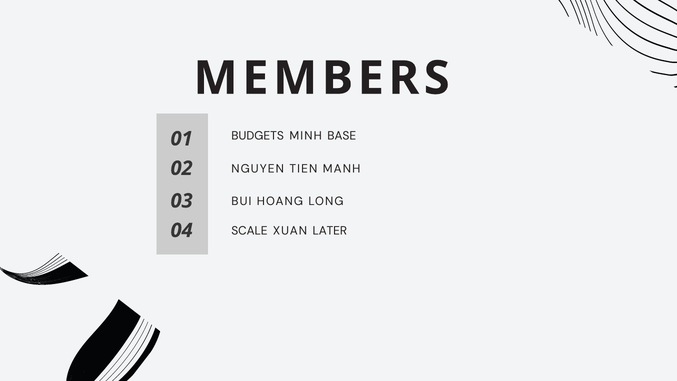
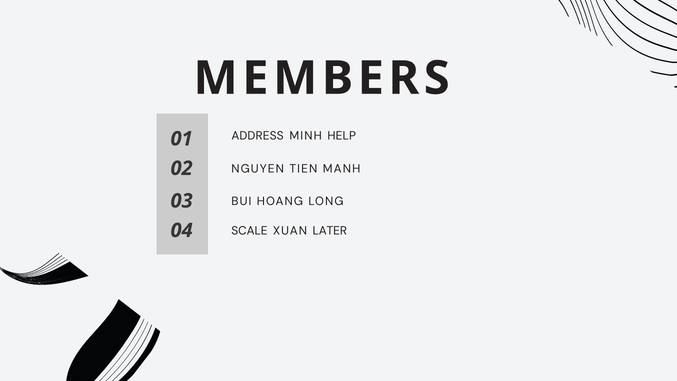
BUDGETS: BUDGETS -> ADDRESS
BASE: BASE -> HELP
